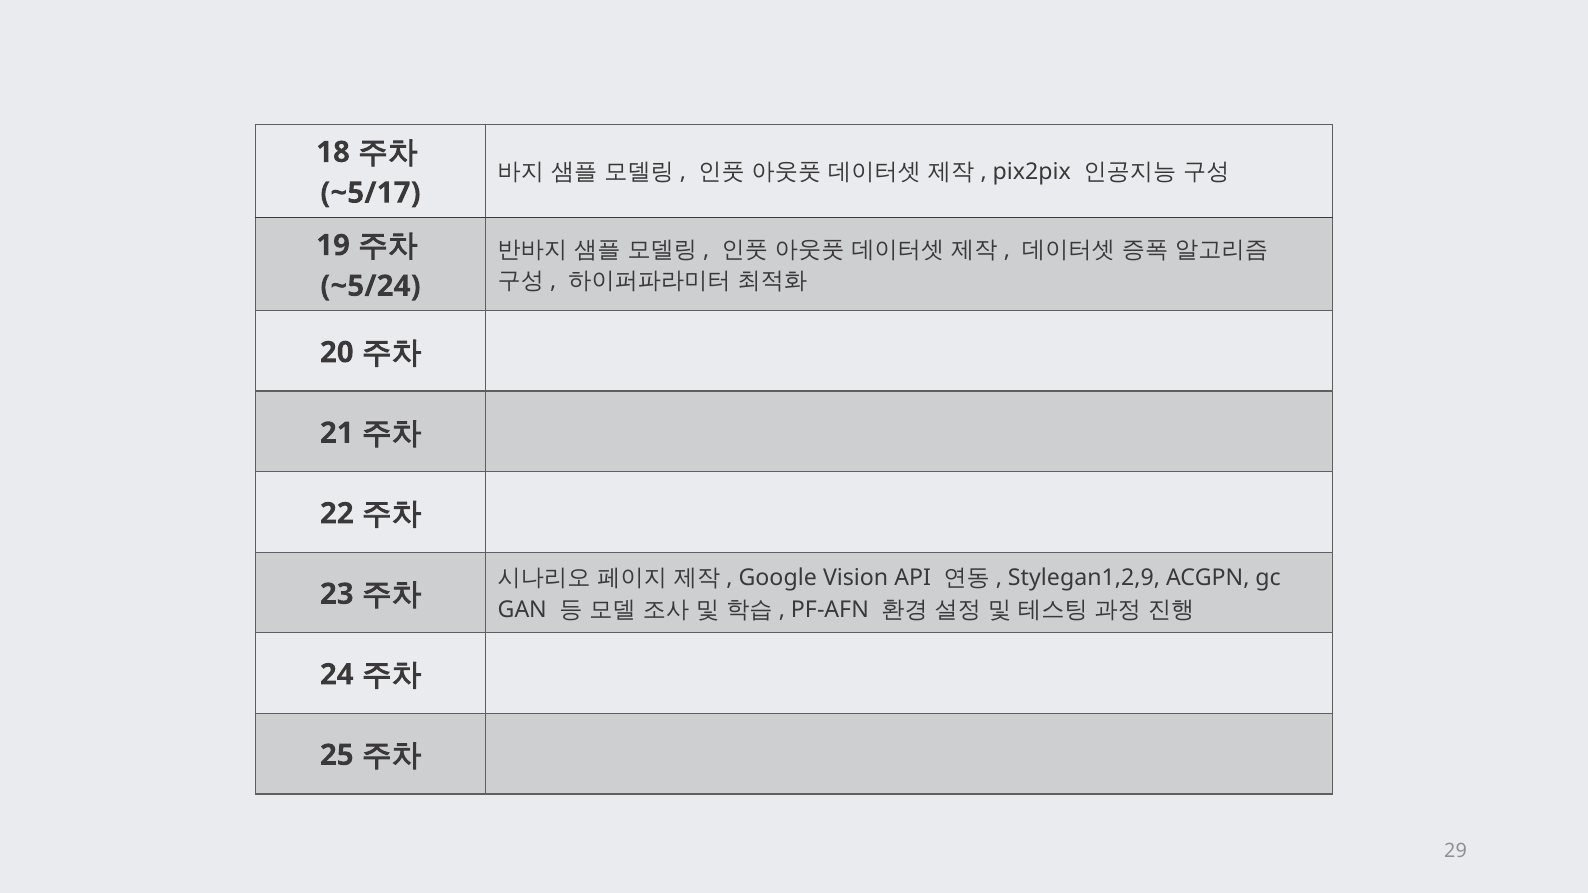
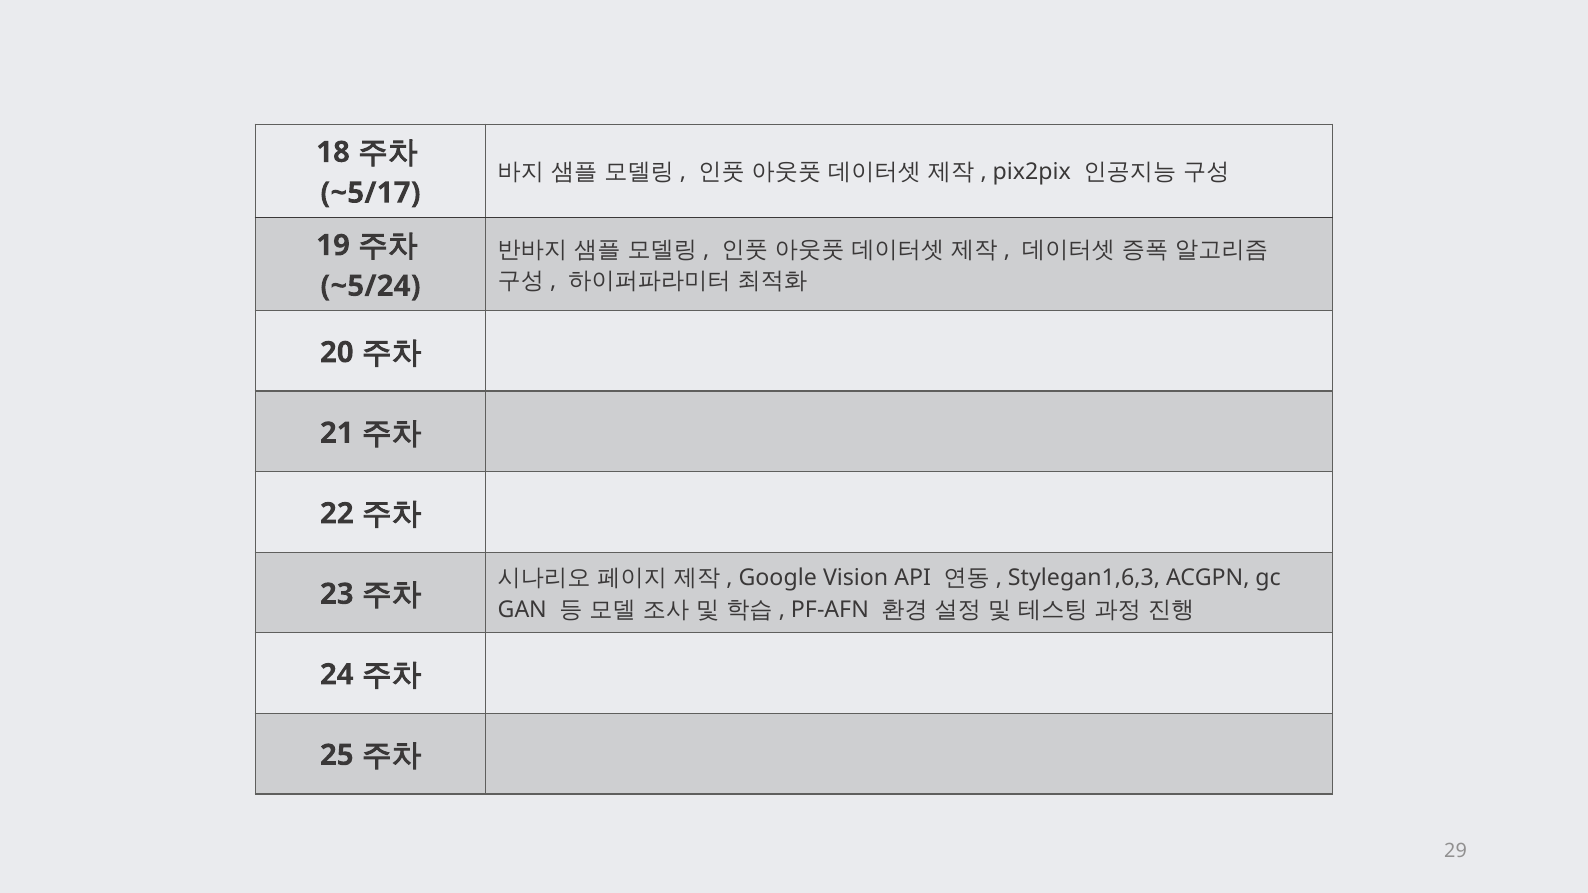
Stylegan1,2,9: Stylegan1,2,9 -> Stylegan1,6,3
